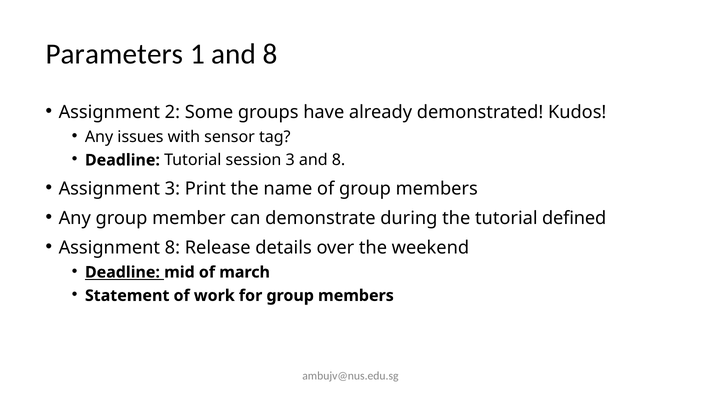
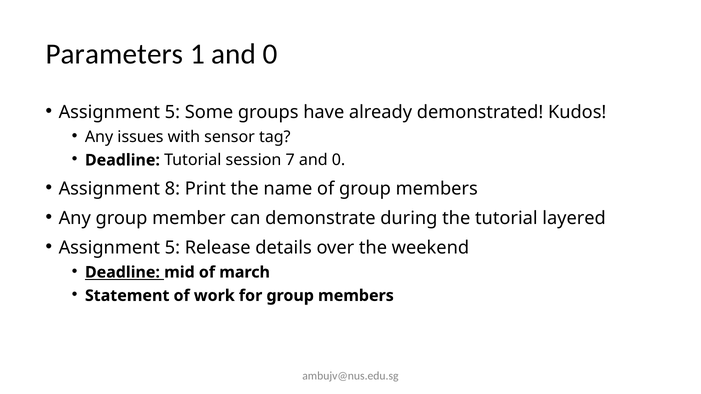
1 and 8: 8 -> 0
2 at (172, 112): 2 -> 5
session 3: 3 -> 7
8 at (339, 160): 8 -> 0
Assignment 3: 3 -> 8
defined: defined -> layered
8 at (172, 248): 8 -> 5
